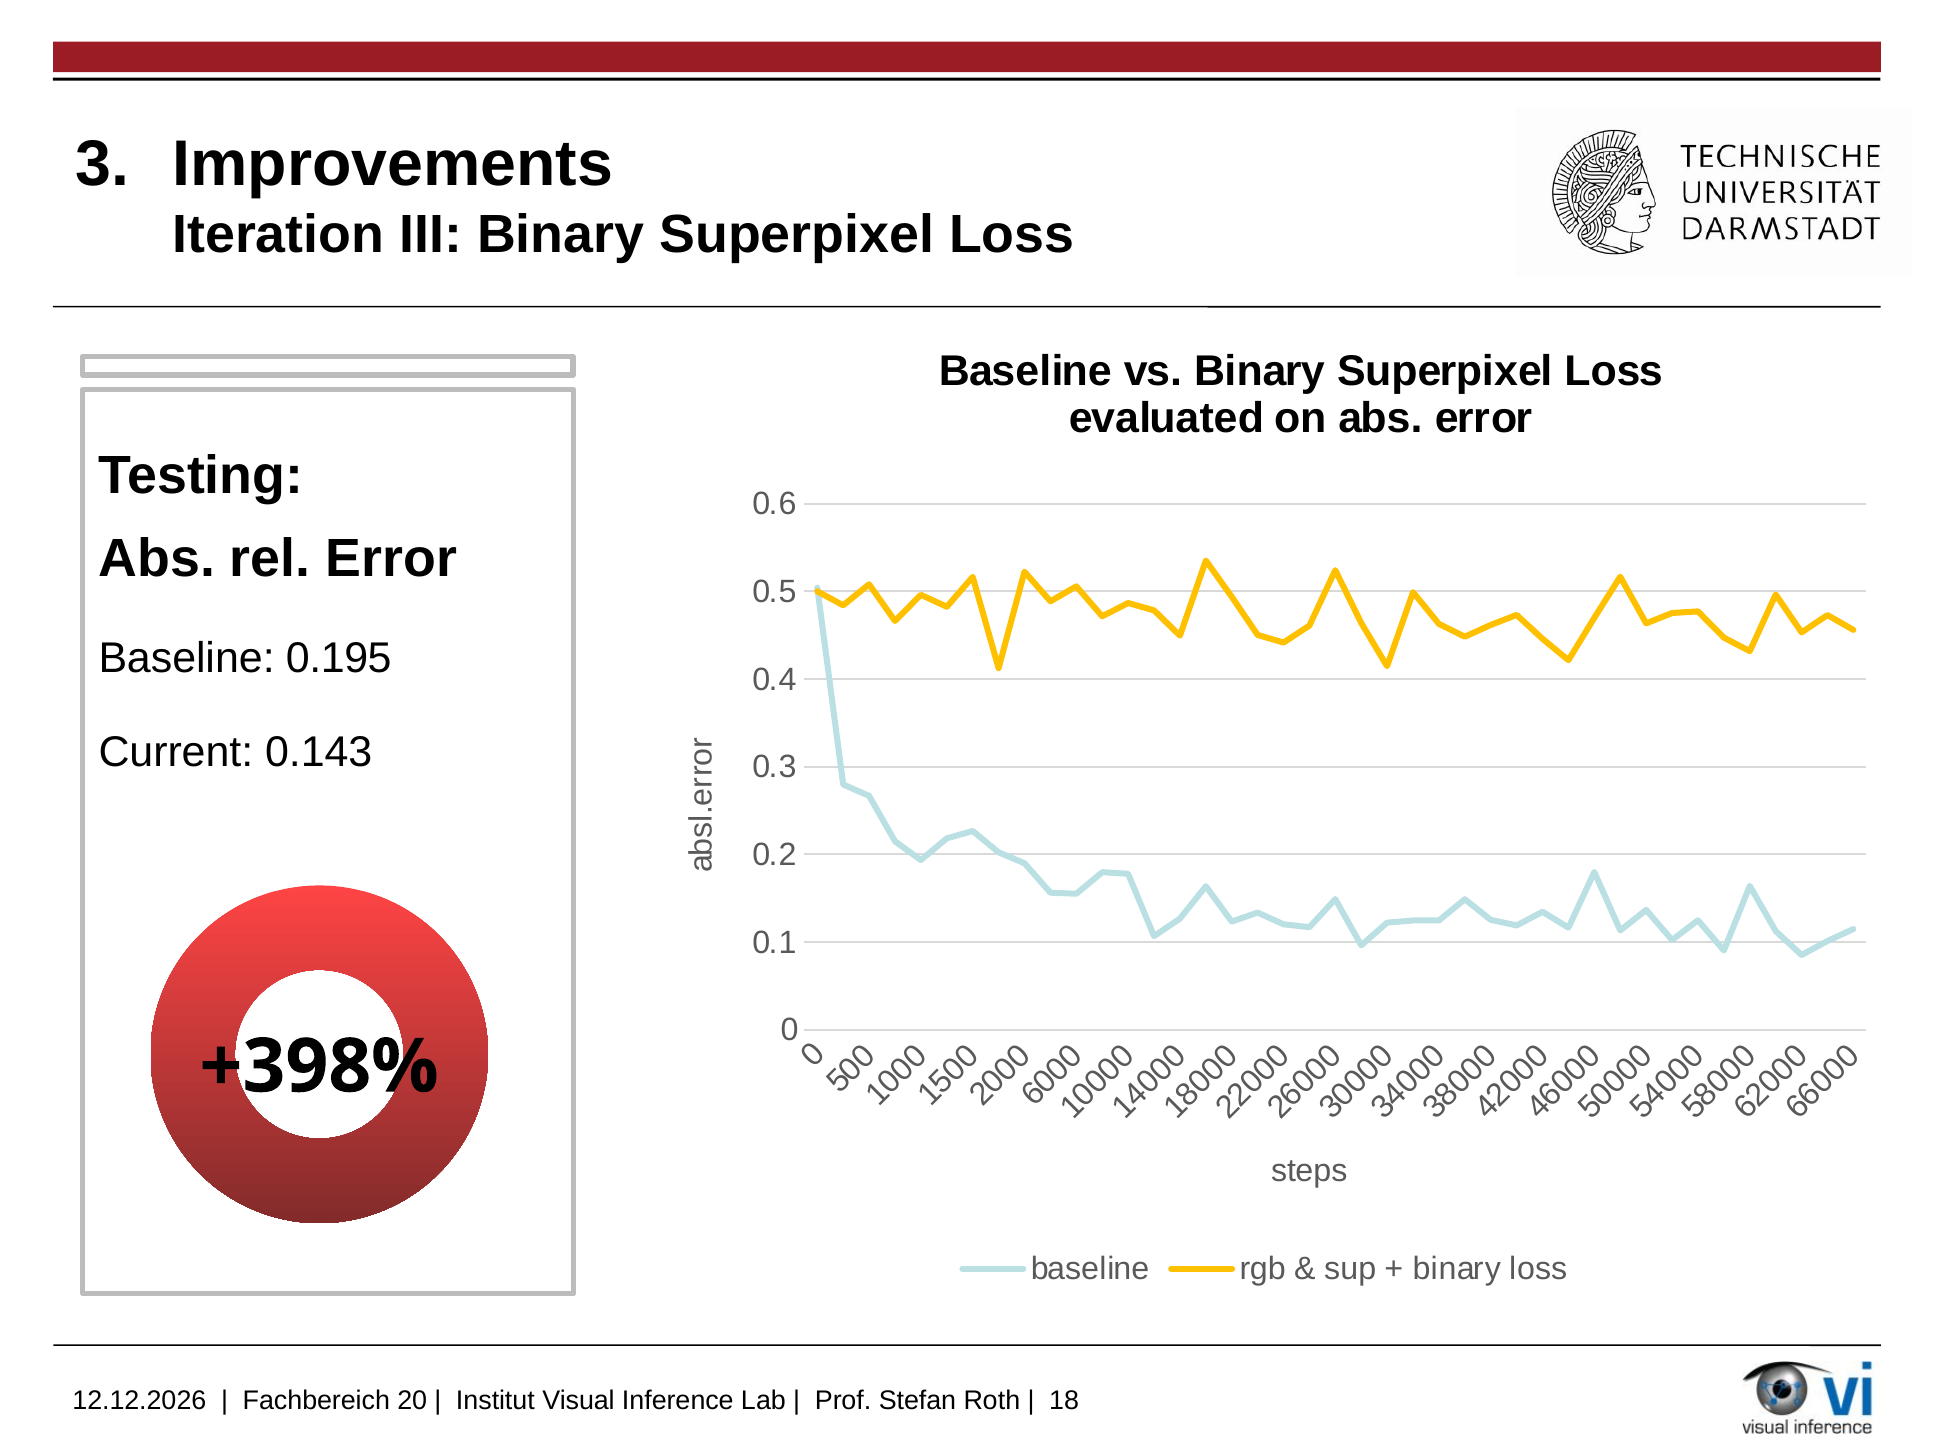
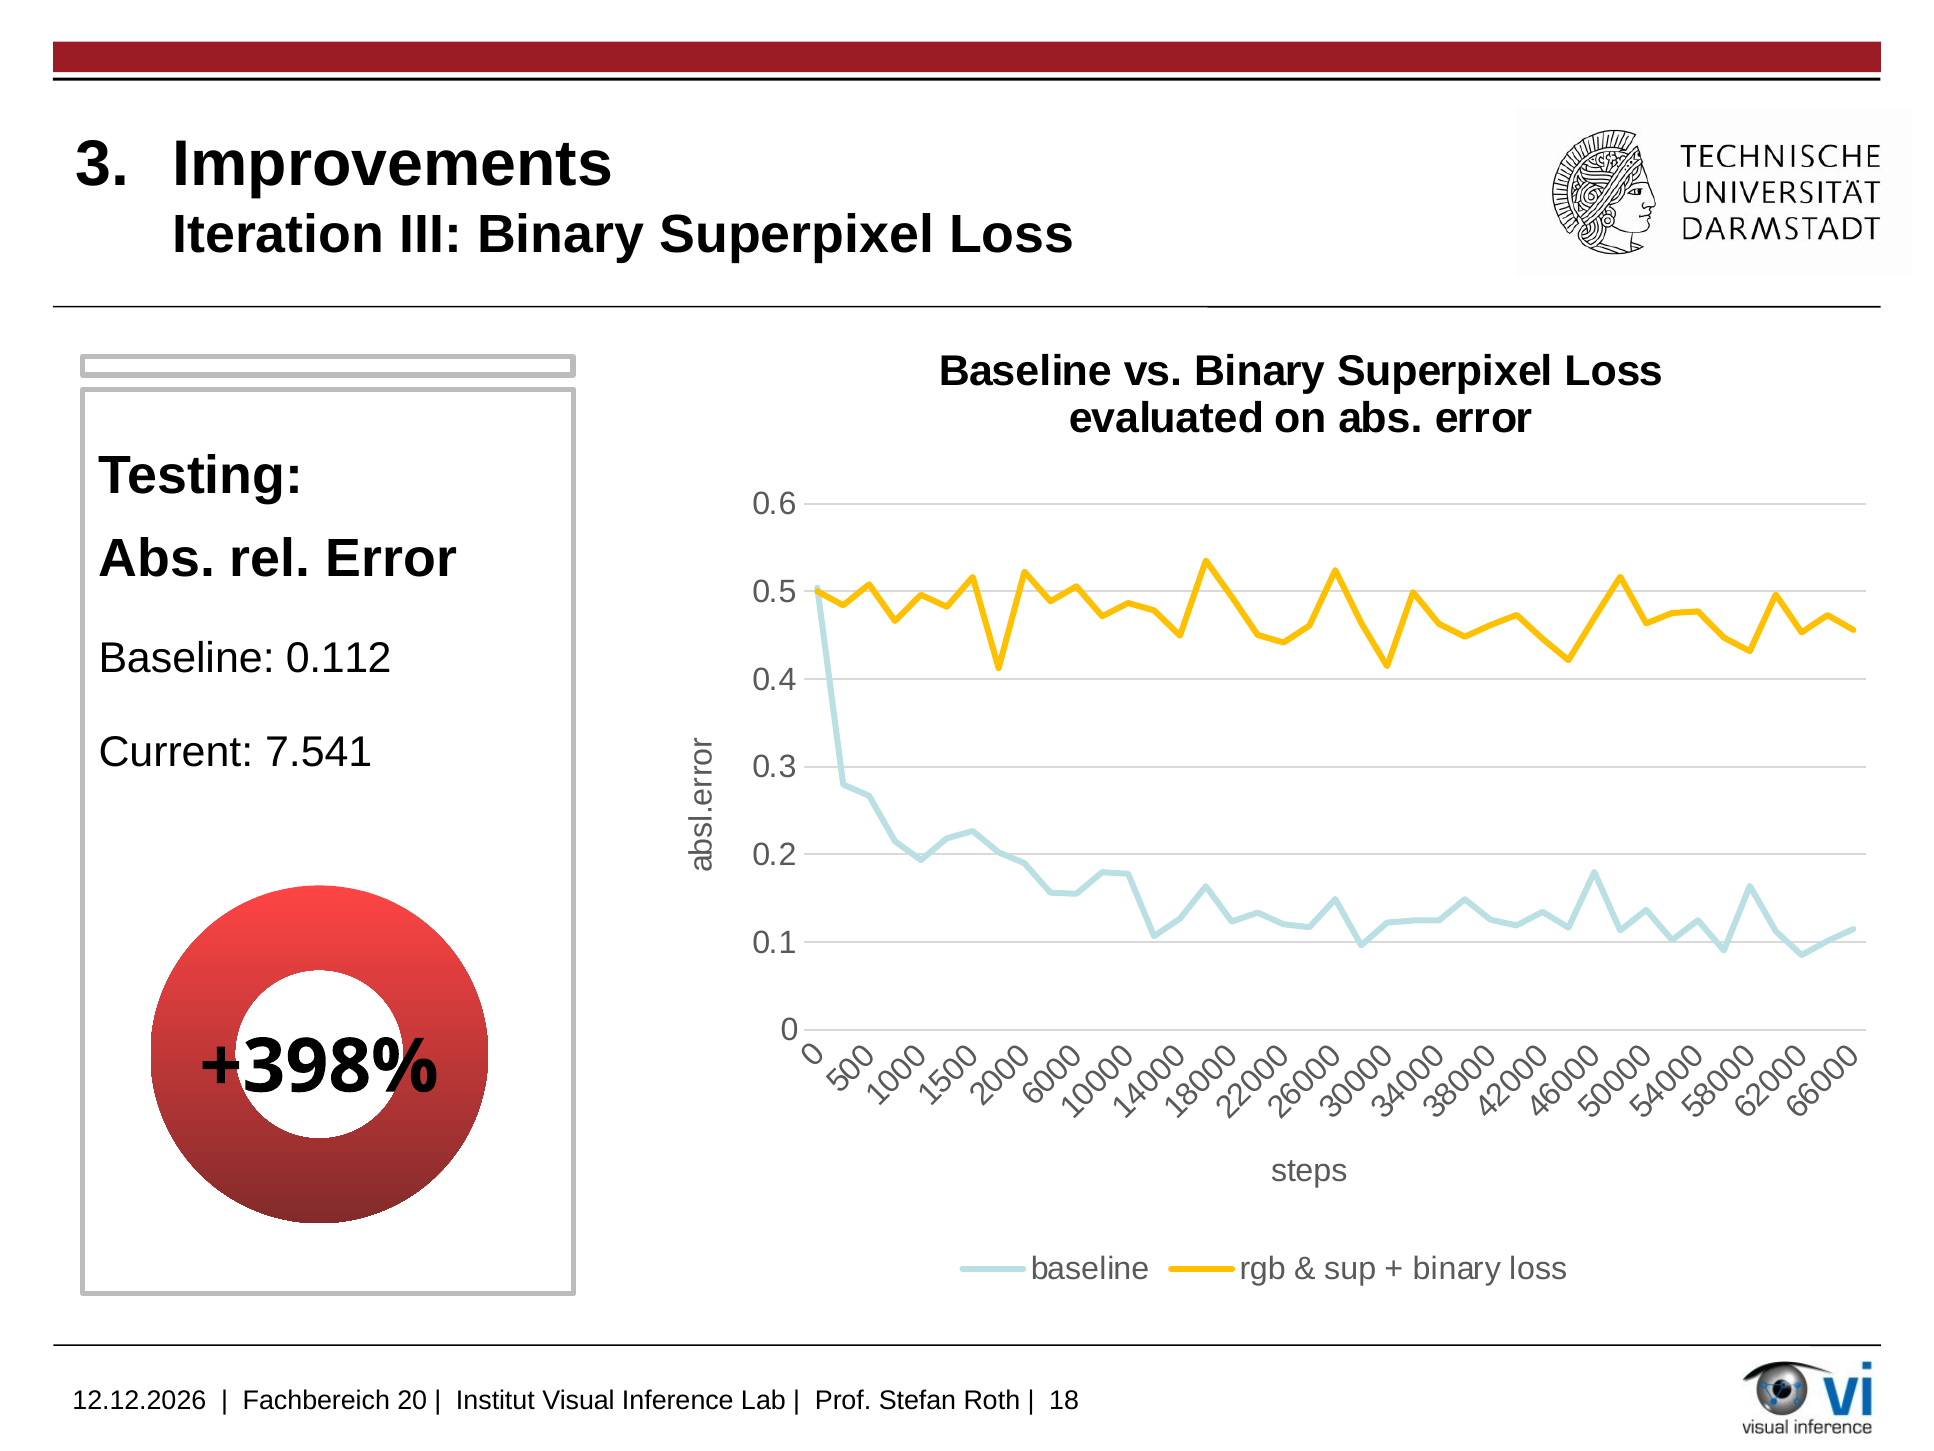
0.195: 0.195 -> 0.112
0.143: 0.143 -> 7.541
